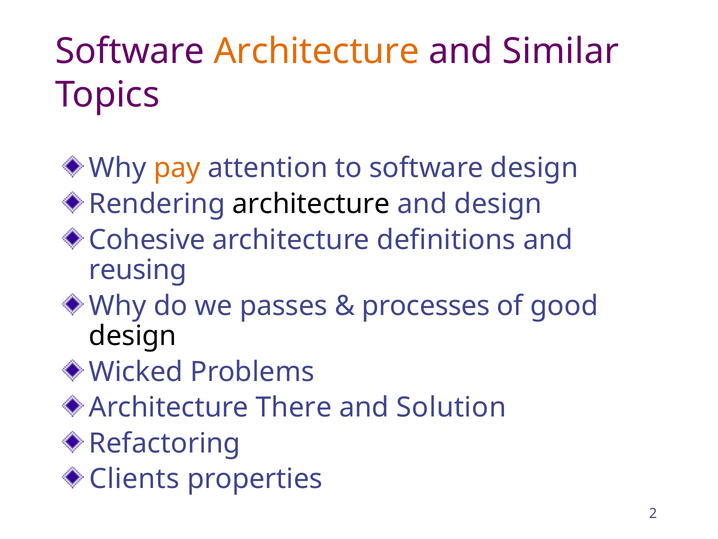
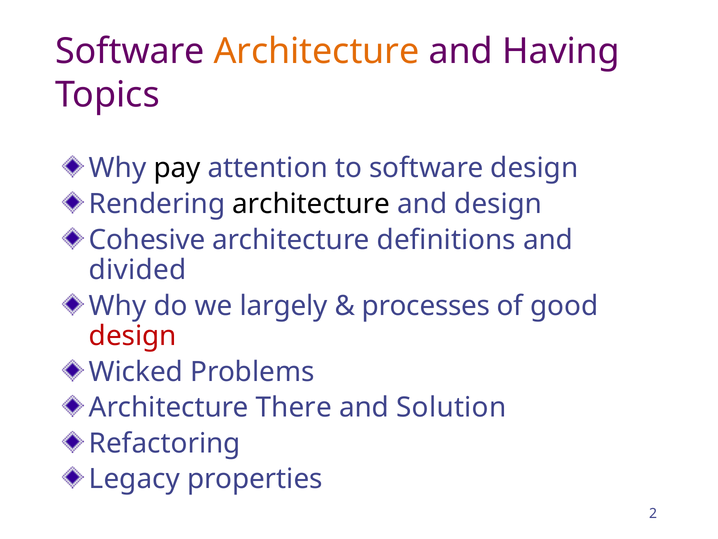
Similar: Similar -> Having
pay colour: orange -> black
reusing: reusing -> divided
passes: passes -> largely
design at (133, 336) colour: black -> red
Clients: Clients -> Legacy
